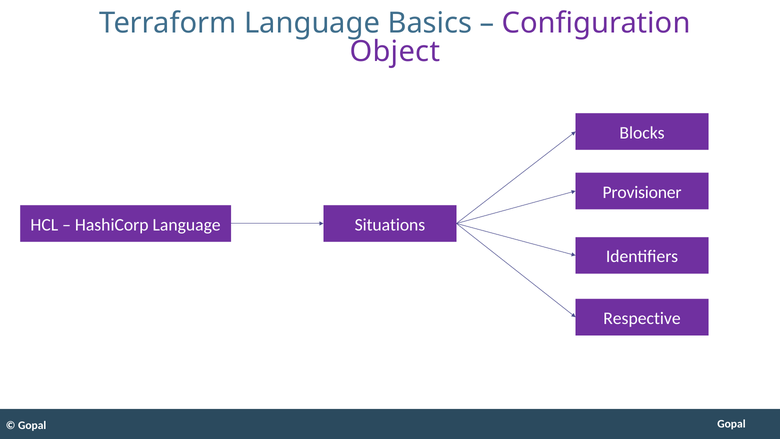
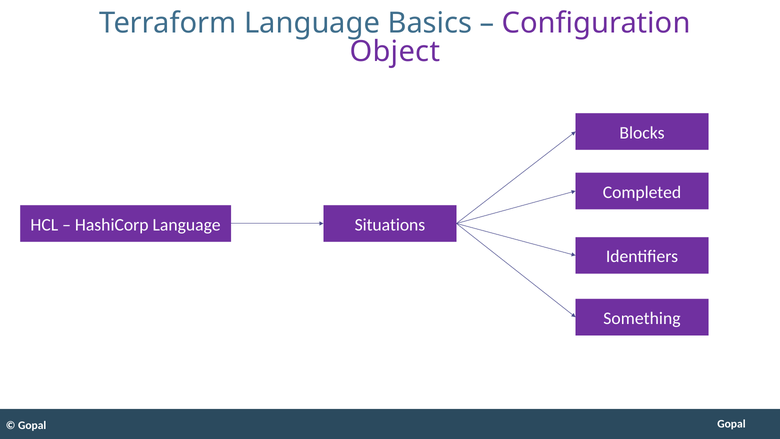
Provisioner: Provisioner -> Completed
Respective: Respective -> Something
